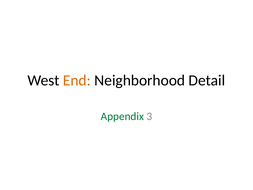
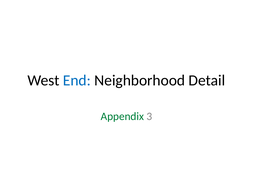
End colour: orange -> blue
